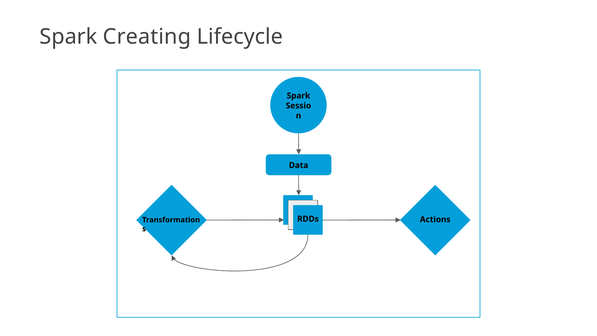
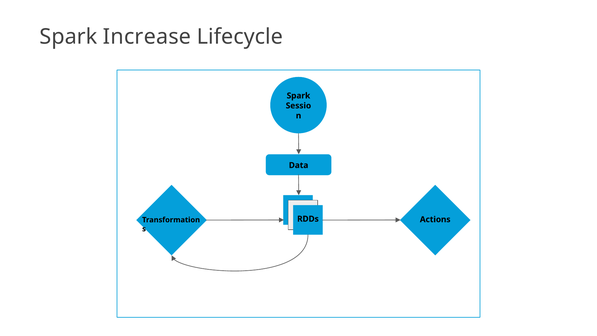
Creating: Creating -> Increase
